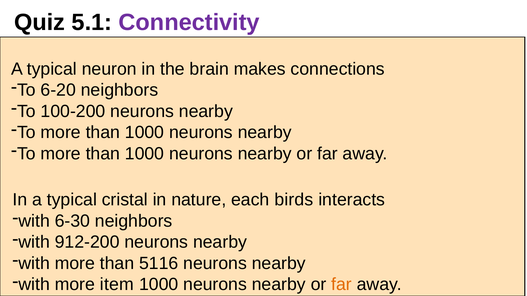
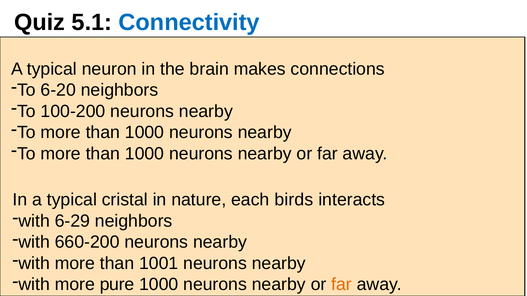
Connectivity colour: purple -> blue
6-30: 6-30 -> 6-29
912-200: 912-200 -> 660-200
5116: 5116 -> 1001
item: item -> pure
